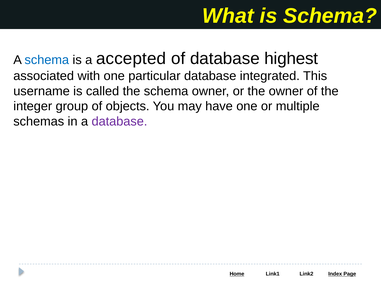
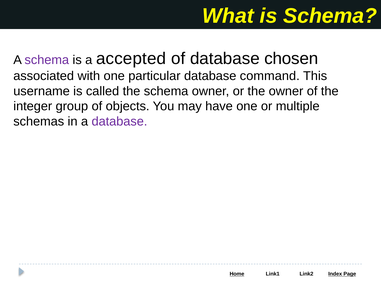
schema at (47, 60) colour: blue -> purple
highest: highest -> chosen
integrated: integrated -> command
